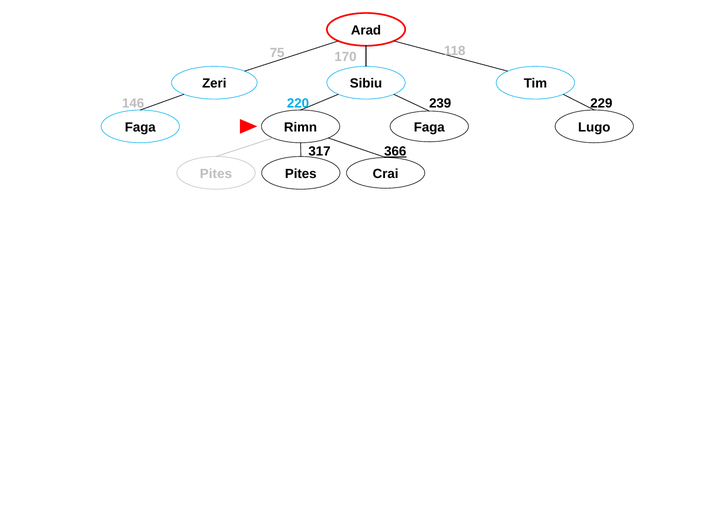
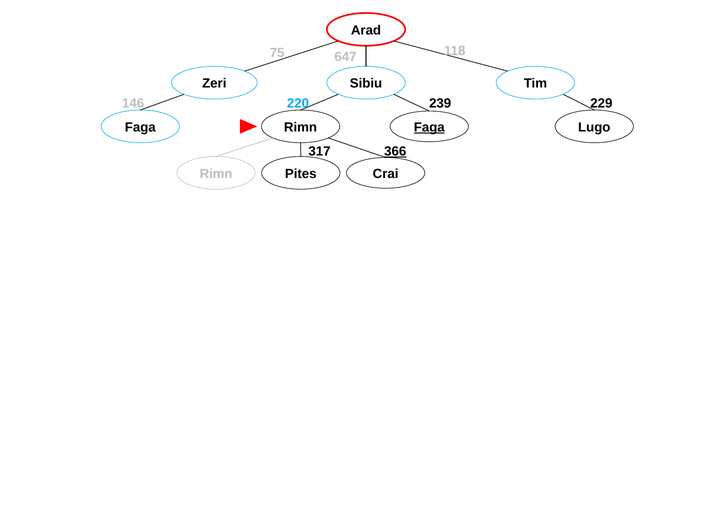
170: 170 -> 647
Faga at (429, 127) underline: none -> present
Pites at (216, 174): Pites -> Rimn
